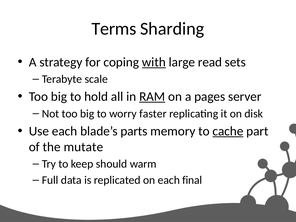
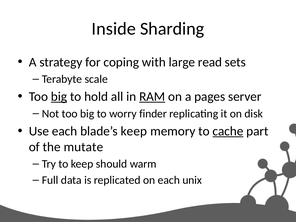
Terms: Terms -> Inside
with underline: present -> none
big at (59, 97) underline: none -> present
faster: faster -> finder
blade’s parts: parts -> keep
final: final -> unix
